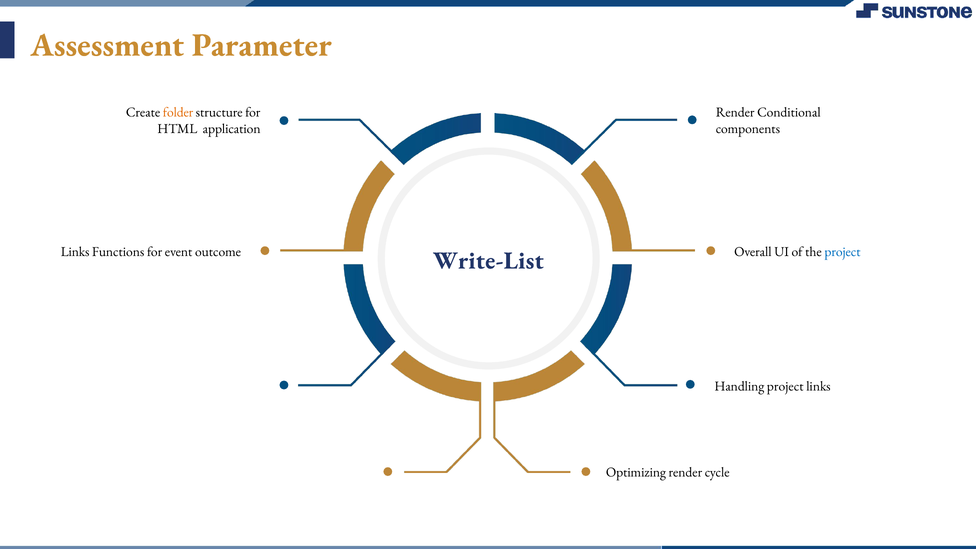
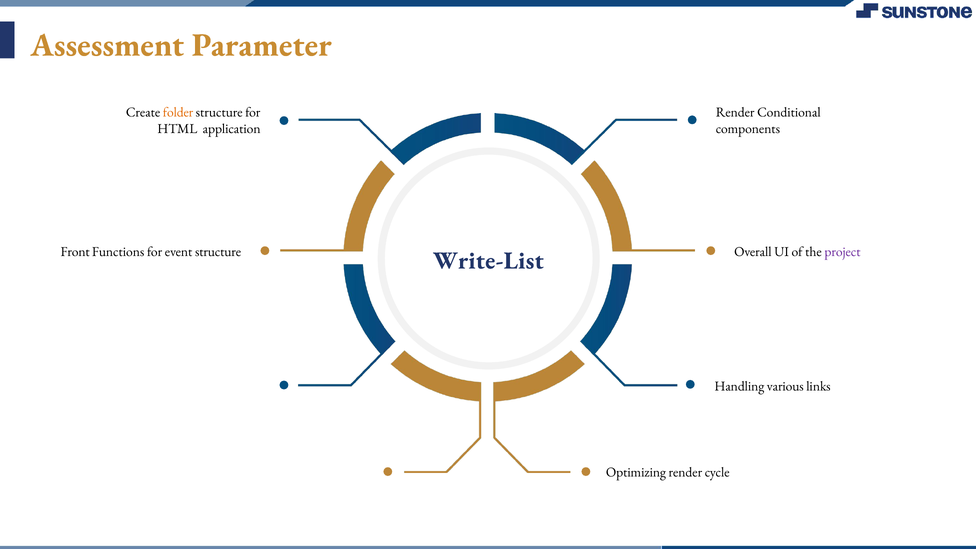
Links at (75, 252): Links -> Front
event outcome: outcome -> structure
project at (843, 252) colour: blue -> purple
Handling project: project -> various
